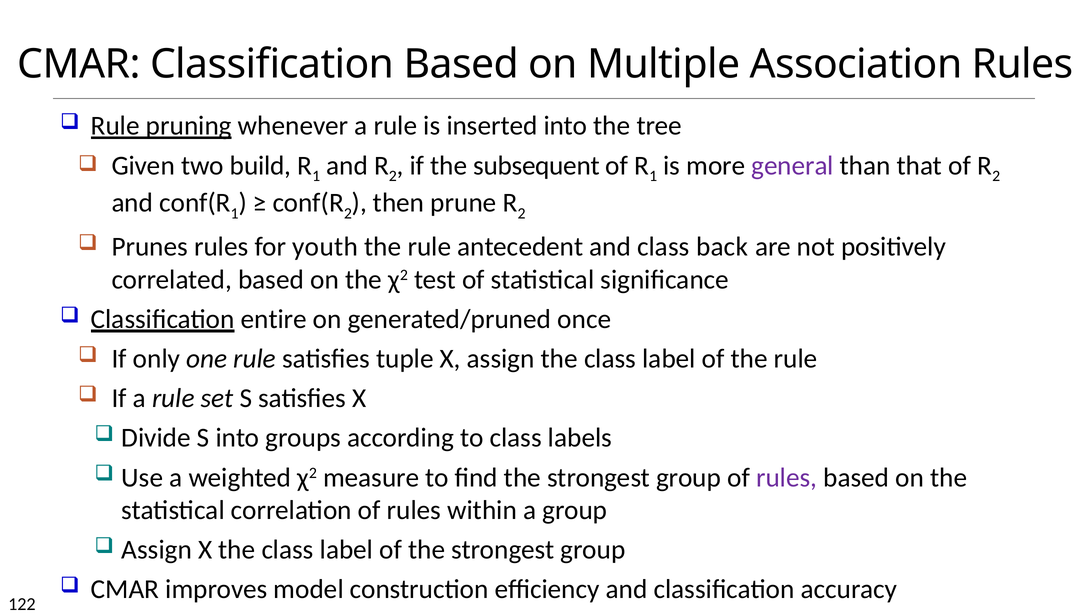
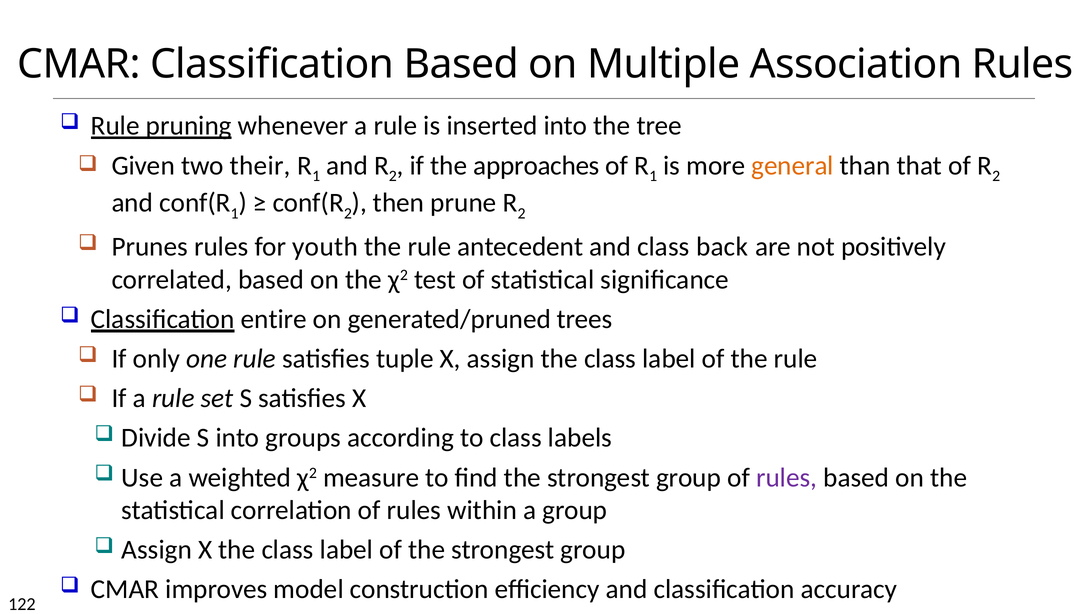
build: build -> their
subsequent: subsequent -> approaches
general colour: purple -> orange
once: once -> trees
